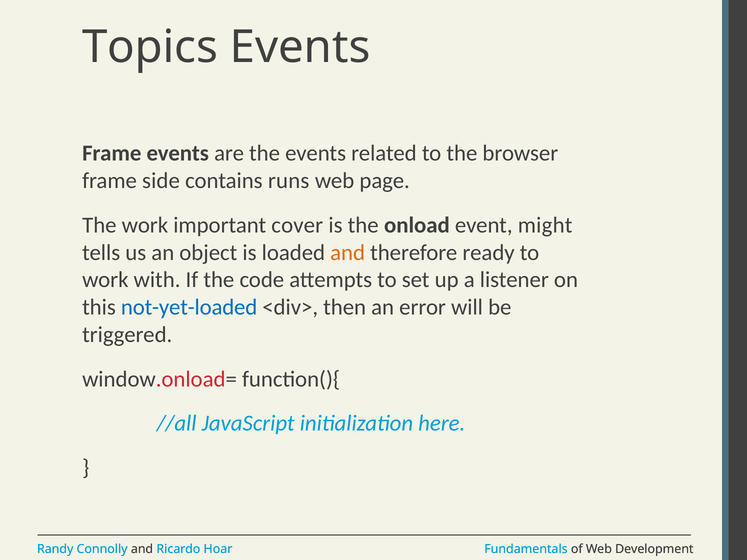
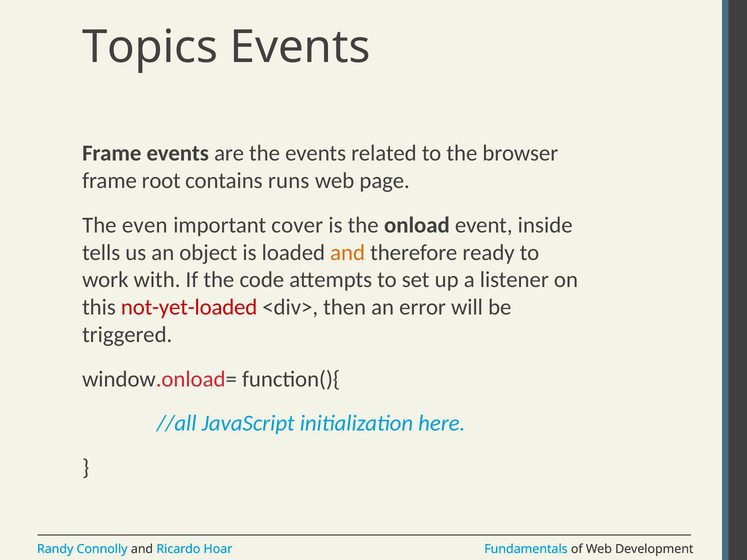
side: side -> root
The work: work -> even
might: might -> inside
not-yet-loaded colour: blue -> red
